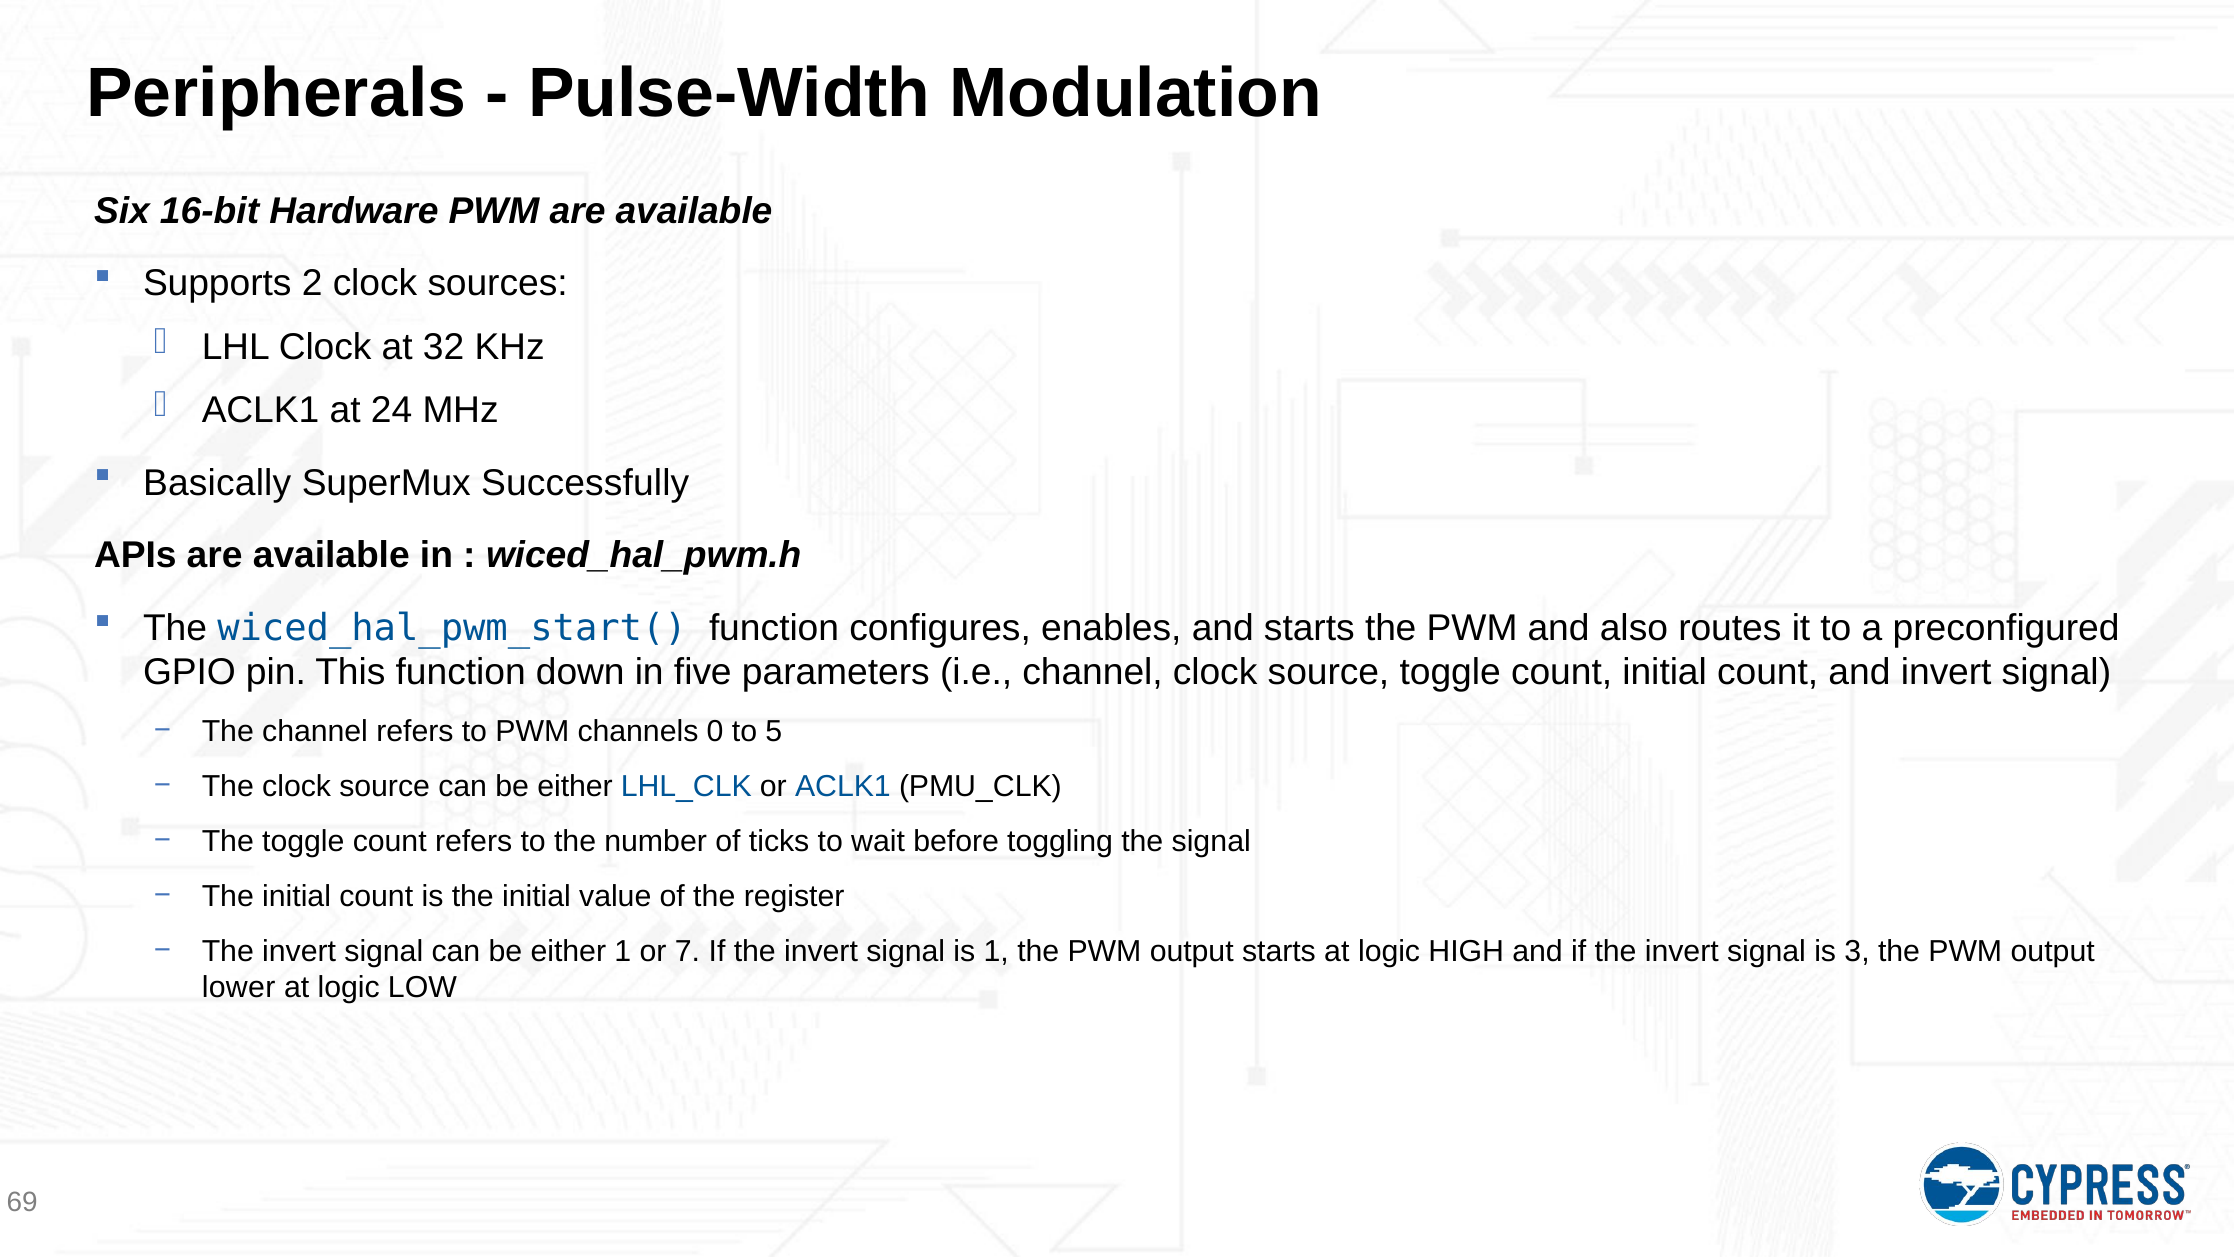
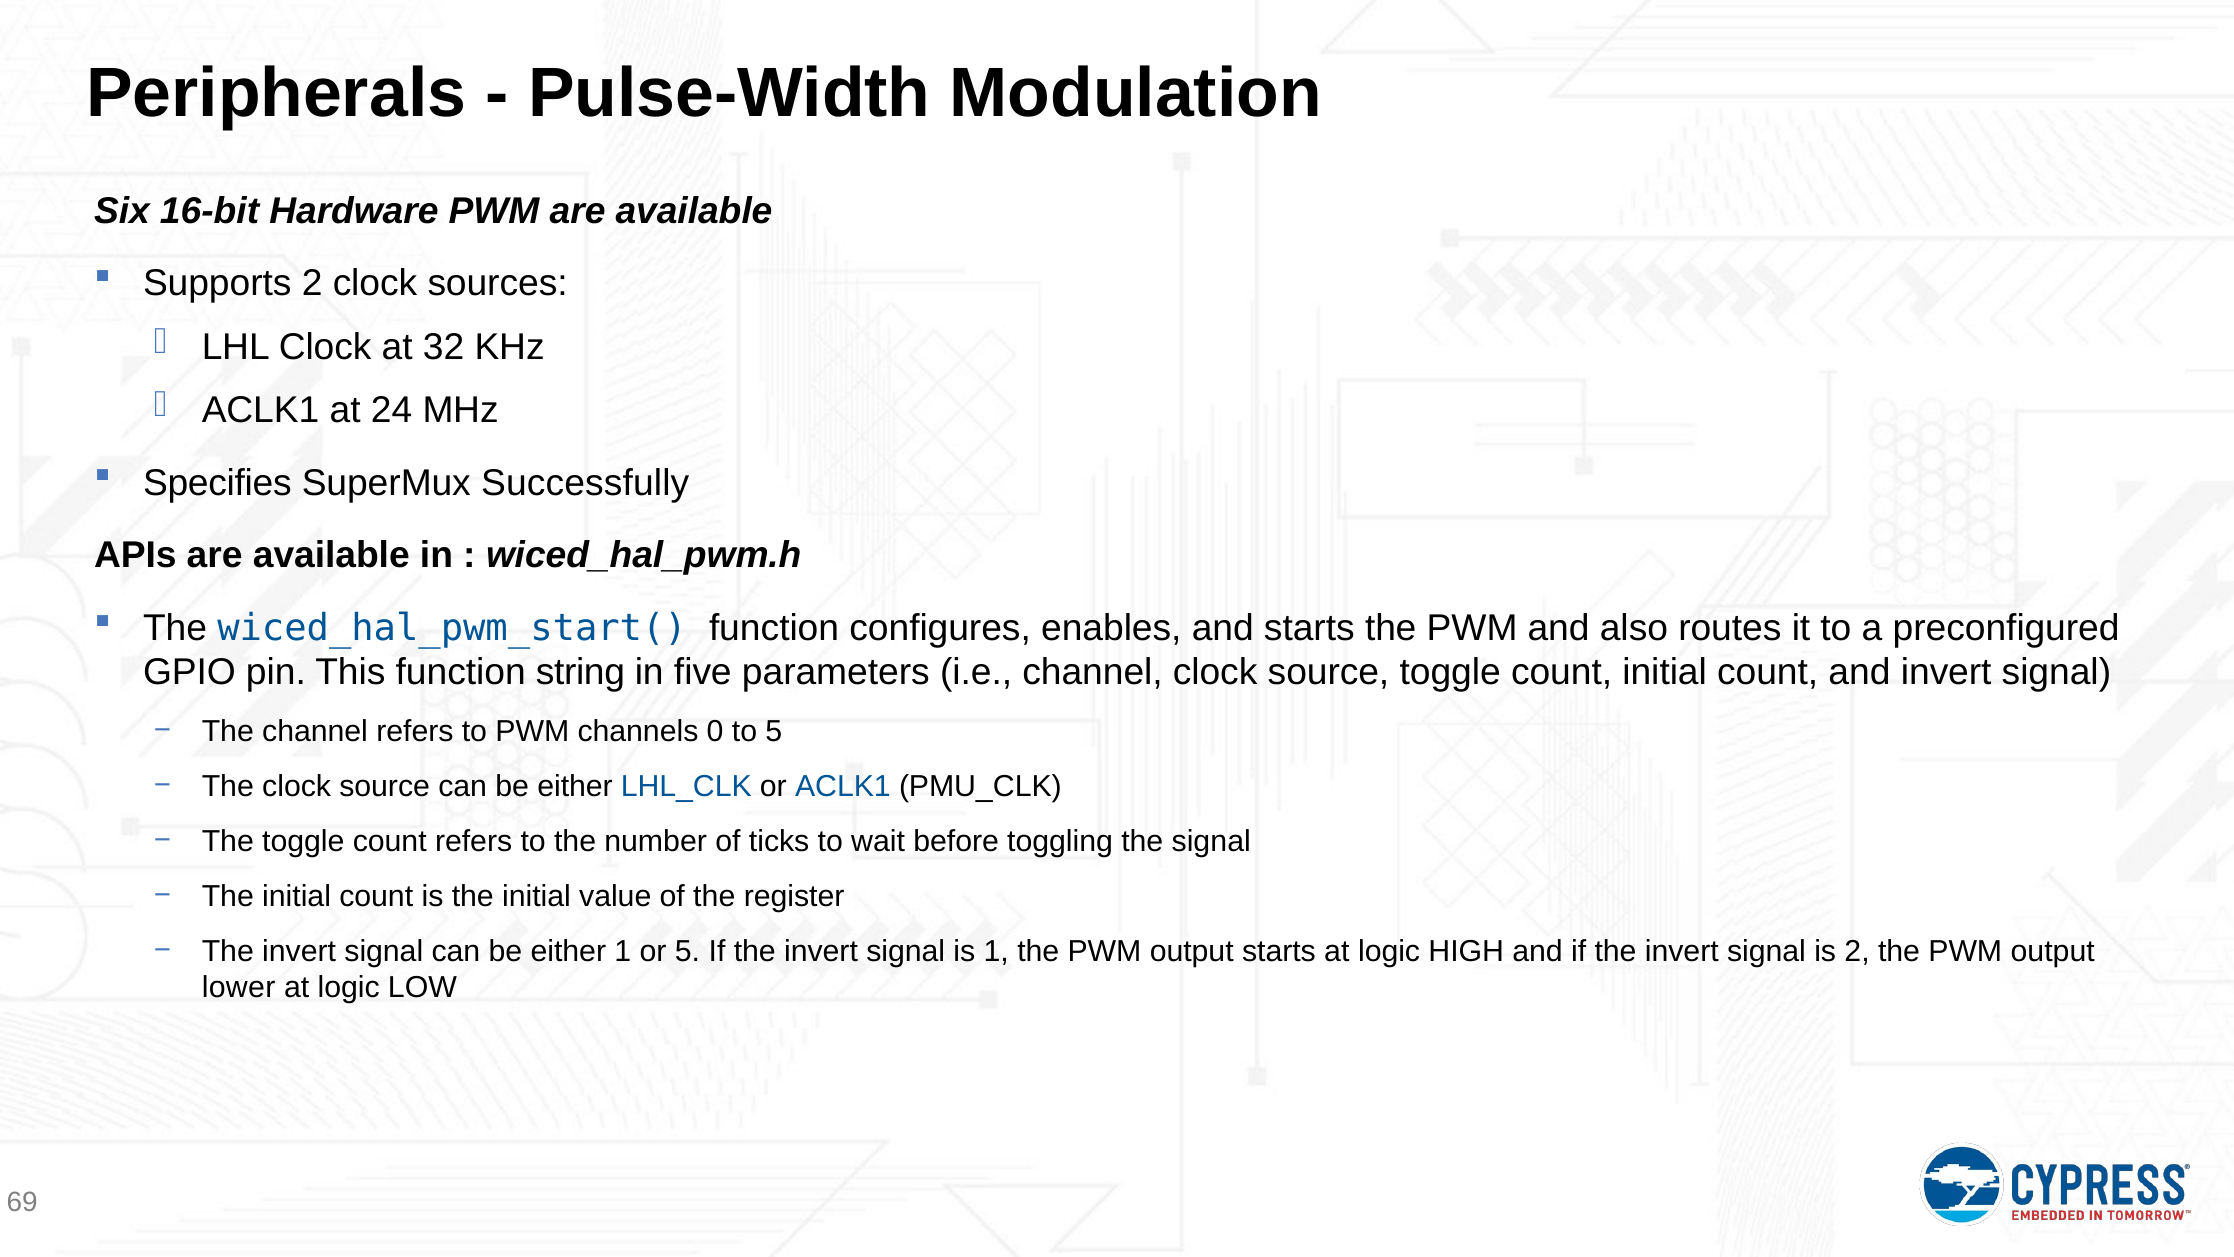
Basically: Basically -> Specifies
down: down -> string
or 7: 7 -> 5
is 3: 3 -> 2
